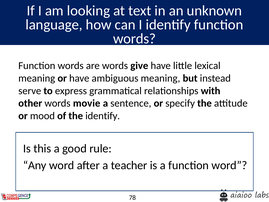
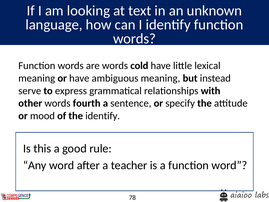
give: give -> cold
movie: movie -> fourth
